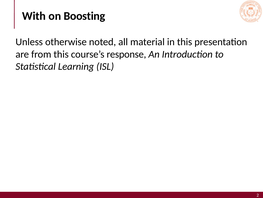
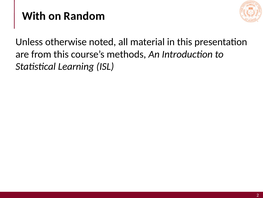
Boosting: Boosting -> Random
response: response -> methods
